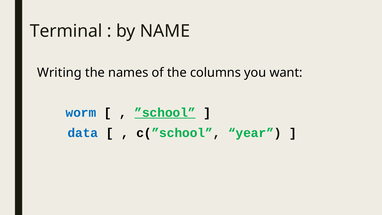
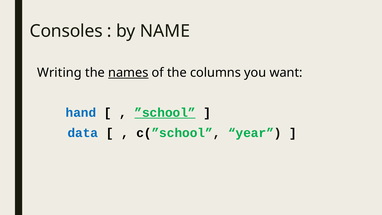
Terminal: Terminal -> Consoles
names underline: none -> present
worm: worm -> hand
